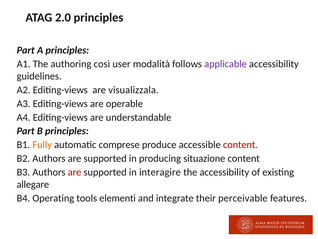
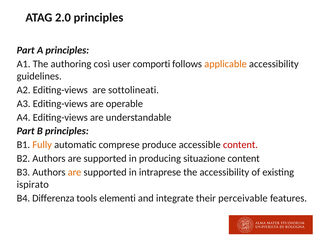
modalità: modalità -> comporti
applicable colour: purple -> orange
visualizzala: visualizzala -> sottolineati
are at (75, 172) colour: red -> orange
interagire: interagire -> intraprese
allegare: allegare -> ispirato
Operating: Operating -> Differenza
